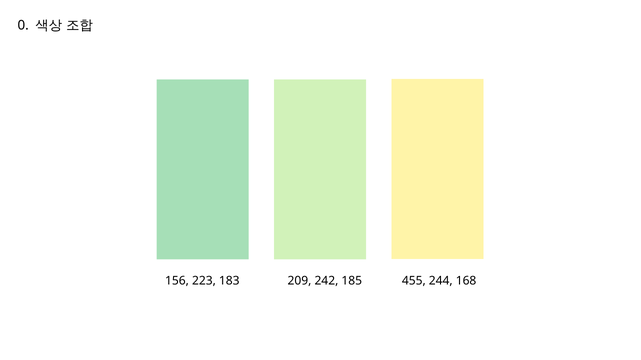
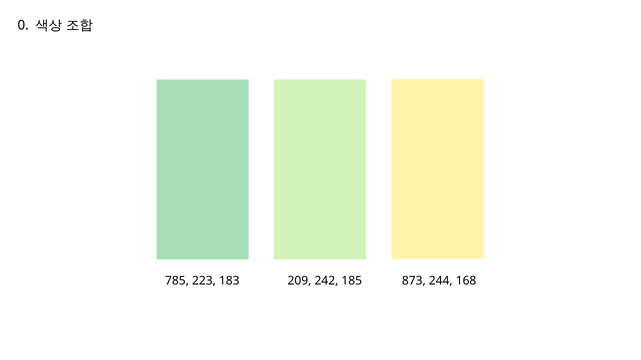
156: 156 -> 785
455: 455 -> 873
